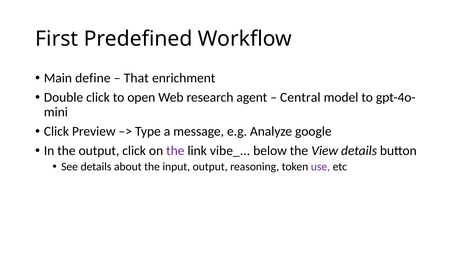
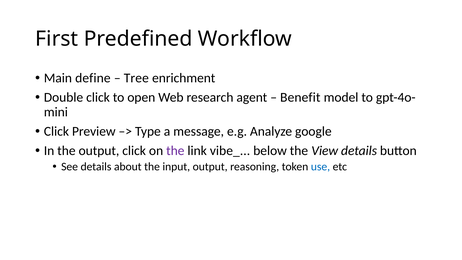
That: That -> Tree
Central: Central -> Benefit
use colour: purple -> blue
